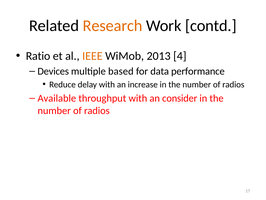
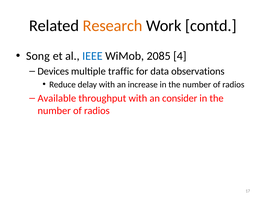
Ratio: Ratio -> Song
IEEE colour: orange -> blue
2013: 2013 -> 2085
based: based -> traffic
performance: performance -> observations
